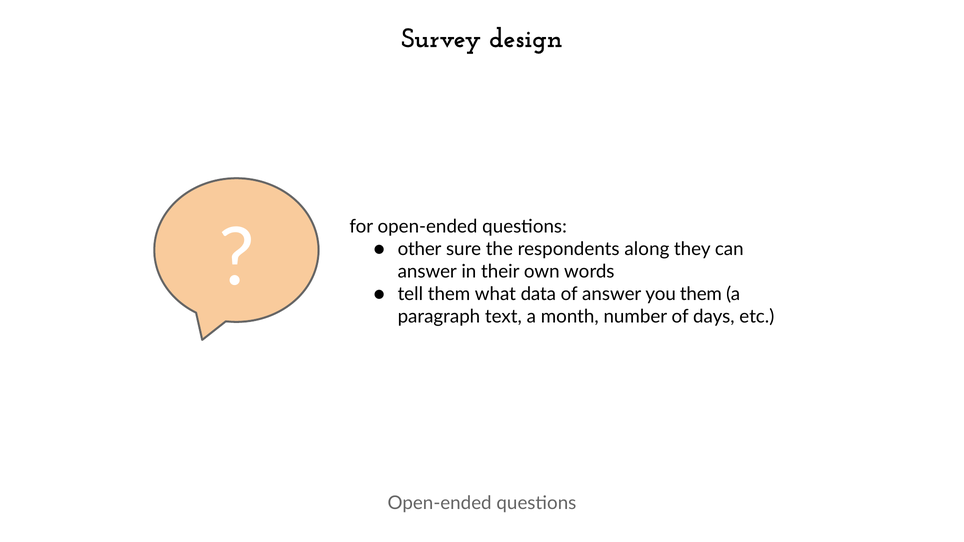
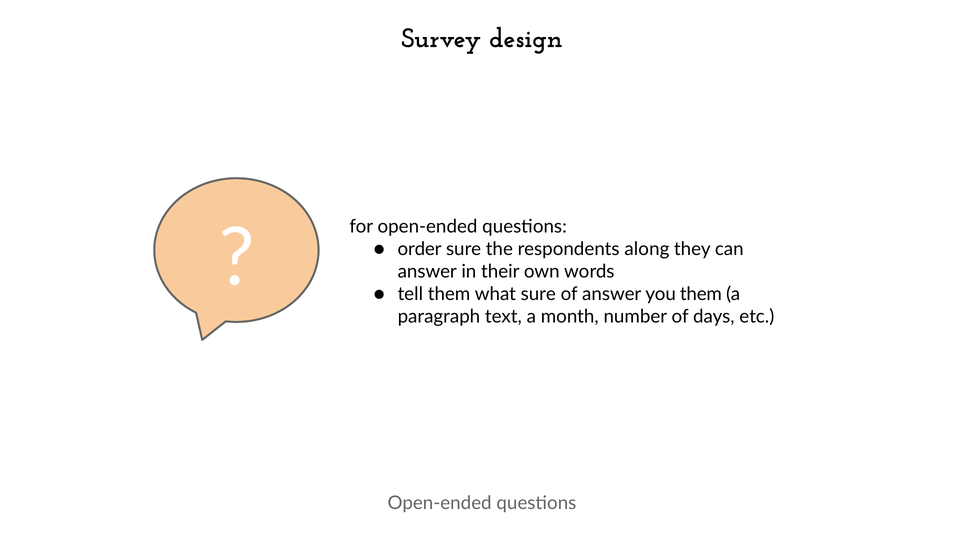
other: other -> order
what data: data -> sure
